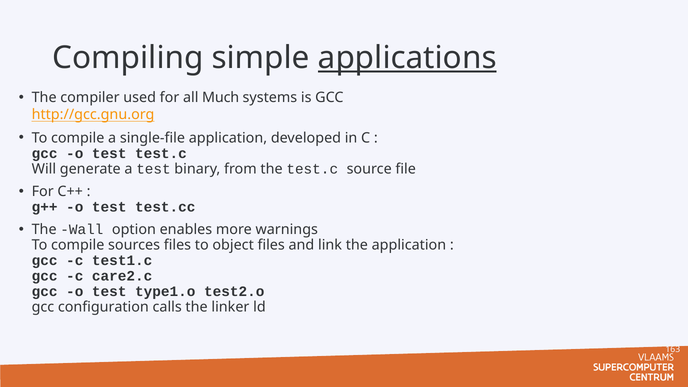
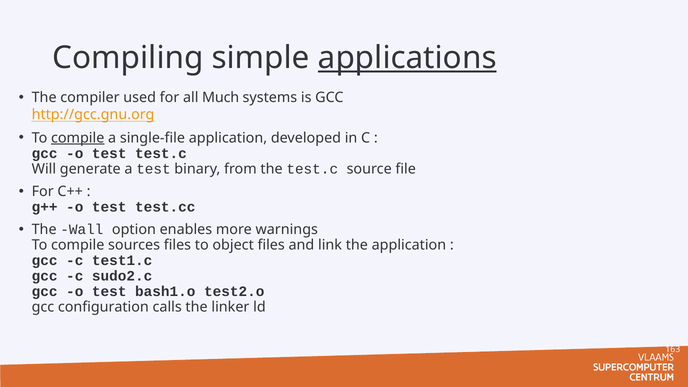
compile at (78, 138) underline: none -> present
care2.c: care2.c -> sudo2.c
type1.o: type1.o -> bash1.o
